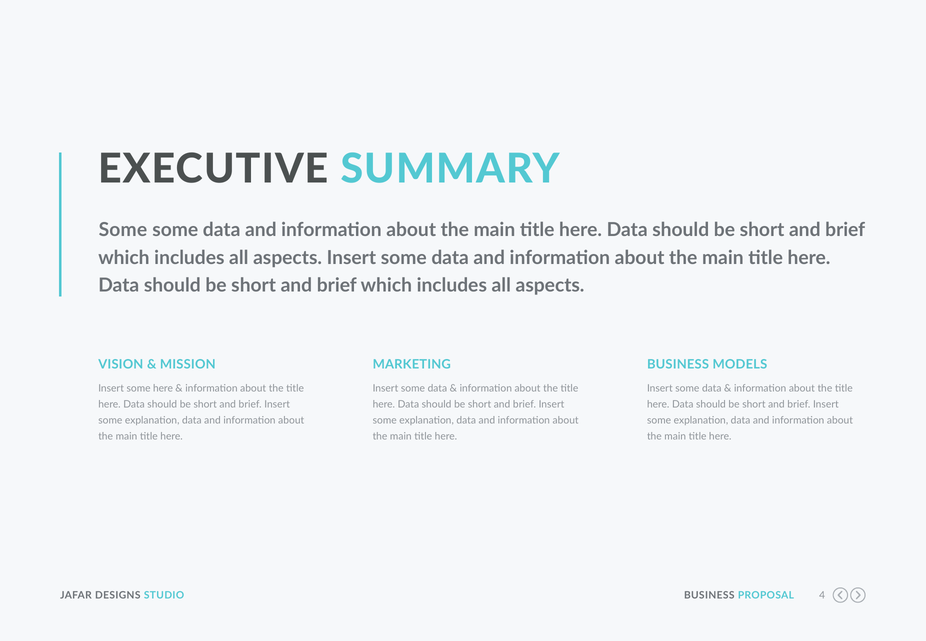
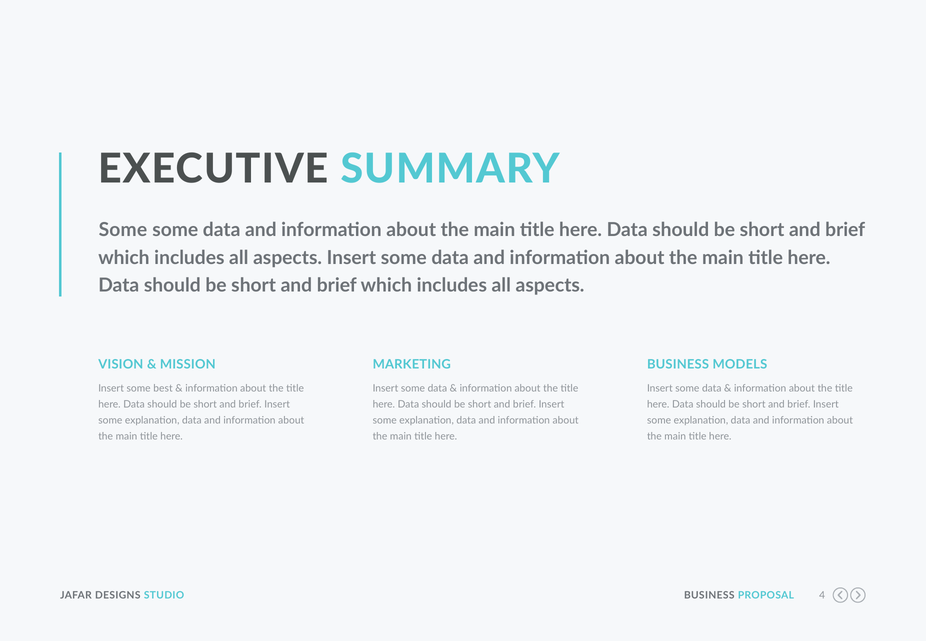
some here: here -> best
